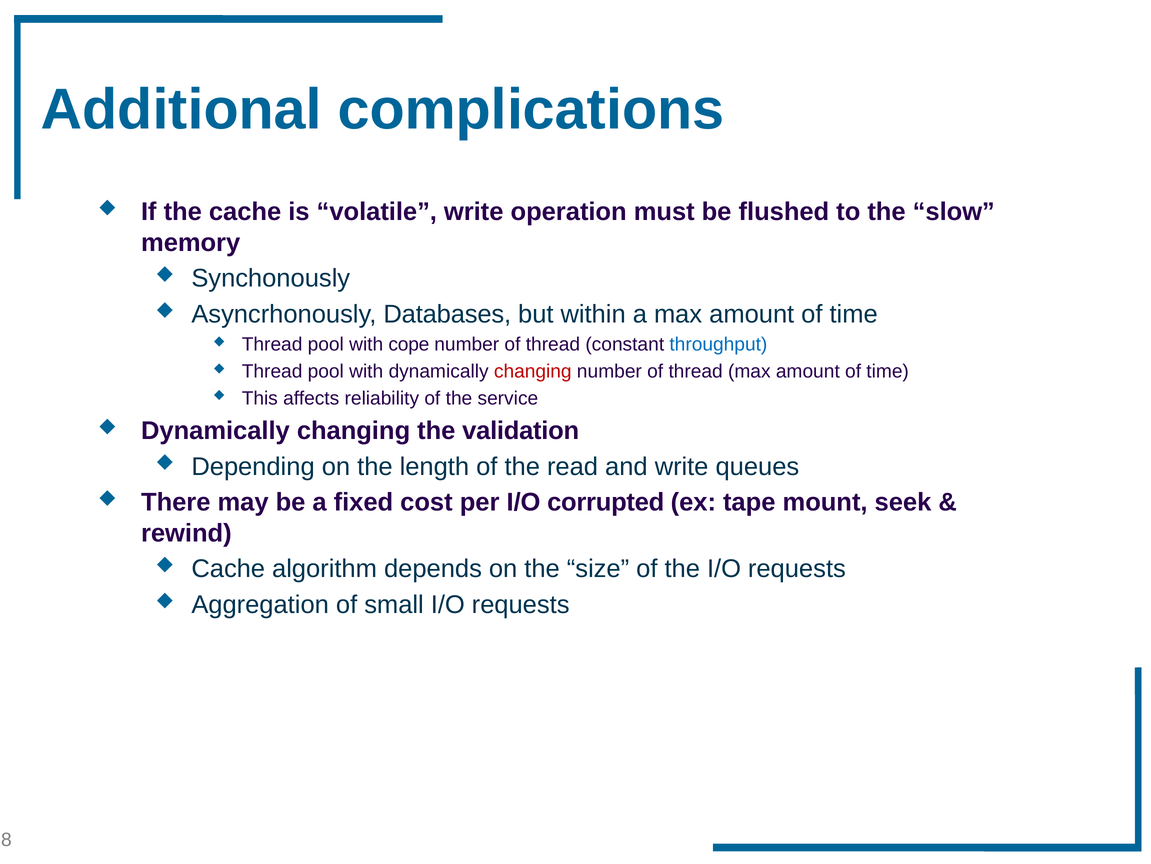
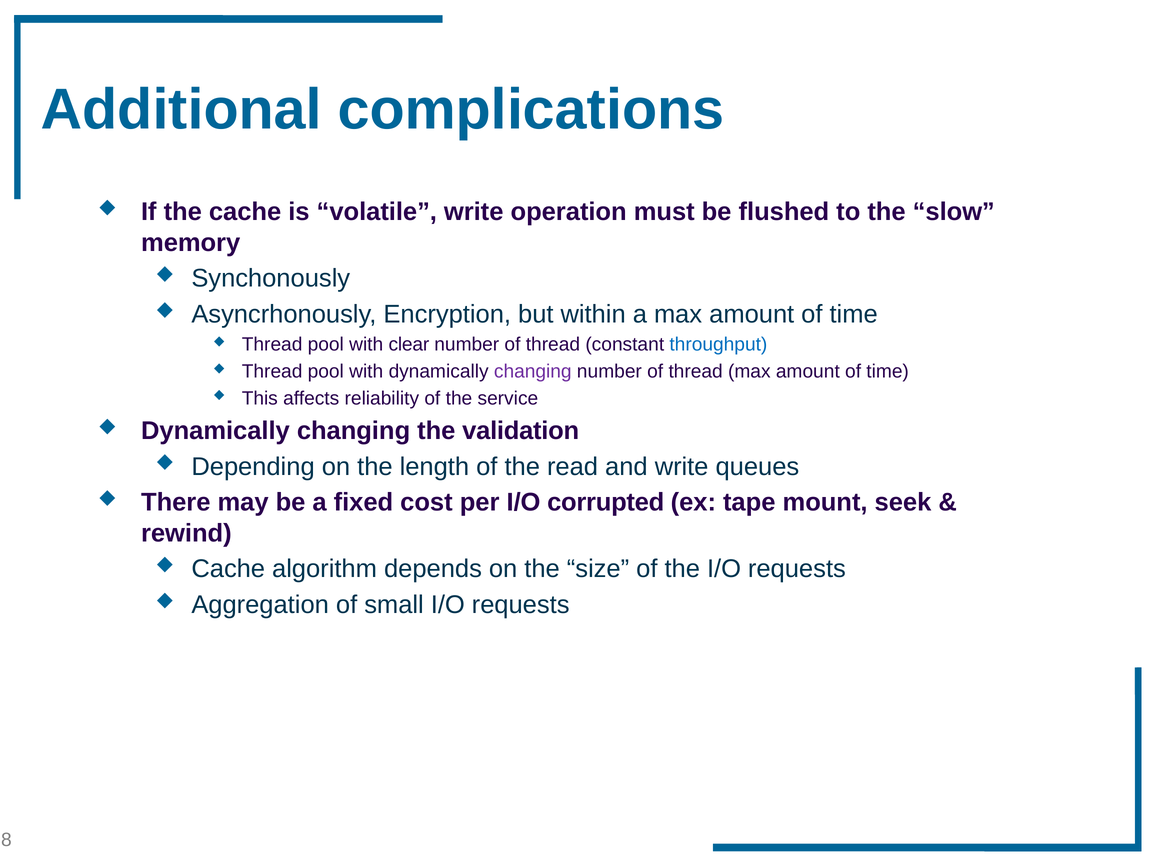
Databases: Databases -> Encryption
cope: cope -> clear
changing at (533, 371) colour: red -> purple
